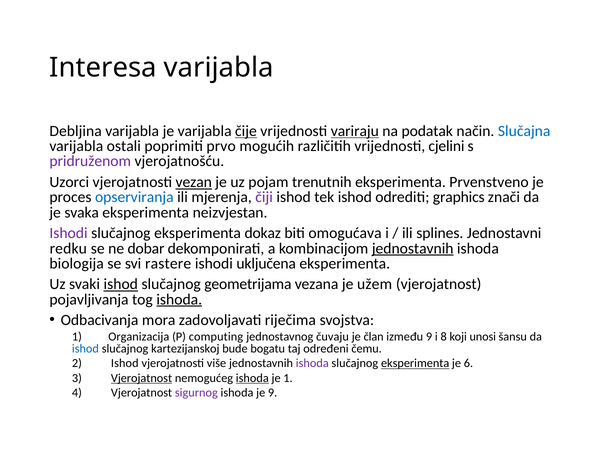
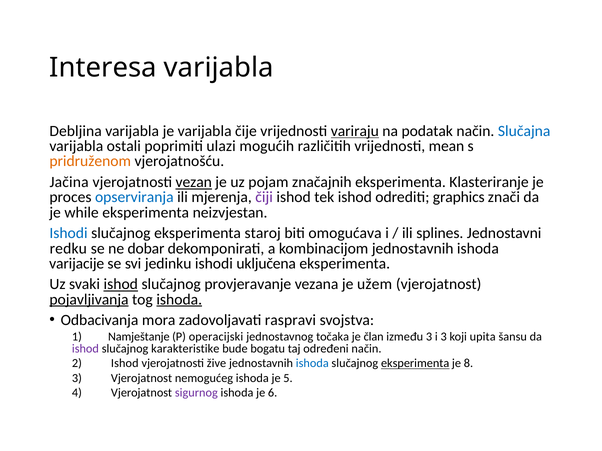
čije underline: present -> none
prvo: prvo -> ulazi
cjelini: cjelini -> mean
pridruženom colour: purple -> orange
Uzorci: Uzorci -> Jačina
trenutnih: trenutnih -> značajnih
Prvenstveno: Prvenstveno -> Klasteriranje
svaka: svaka -> while
Ishodi at (69, 233) colour: purple -> blue
dokaz: dokaz -> staroj
jednostavnih at (413, 249) underline: present -> none
biologija: biologija -> varijacije
rastere: rastere -> jedinku
geometrijama: geometrijama -> provjeravanje
pojavljivanja underline: none -> present
riječima: riječima -> raspravi
Organizacija: Organizacija -> Namještanje
computing: computing -> operacijski
čuvaju: čuvaju -> točaka
između 9: 9 -> 3
i 8: 8 -> 3
unosi: unosi -> upita
ishod at (85, 349) colour: blue -> purple
kartezijanskoj: kartezijanskoj -> karakteristike
određeni čemu: čemu -> način
više: više -> žive
ishoda at (312, 364) colour: purple -> blue
6: 6 -> 8
Vjerojatnost at (142, 379) underline: present -> none
ishoda at (252, 379) underline: present -> none
je 1: 1 -> 5
je 9: 9 -> 6
